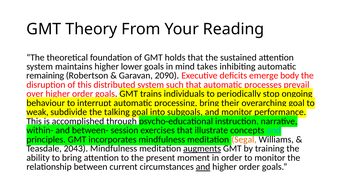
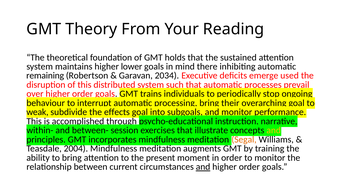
takes: takes -> there
2090: 2090 -> 2034
body: body -> used
talking: talking -> effects
and at (274, 130) colour: light blue -> yellow
2043: 2043 -> 2004
augments underline: present -> none
